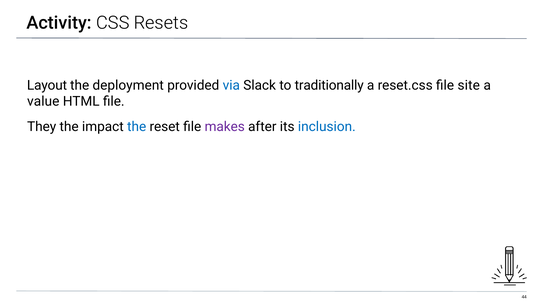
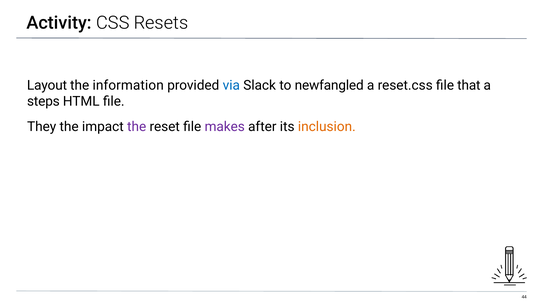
deployment: deployment -> information
traditionally: traditionally -> newfangled
site: site -> that
value: value -> steps
the at (137, 127) colour: blue -> purple
inclusion colour: blue -> orange
